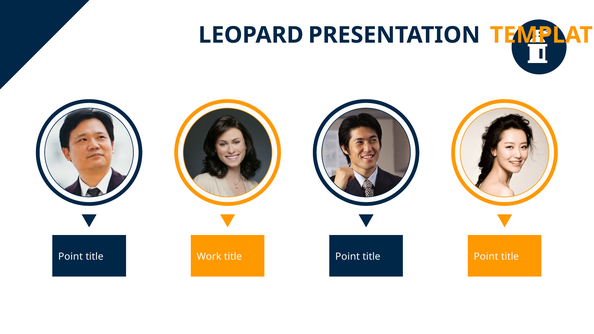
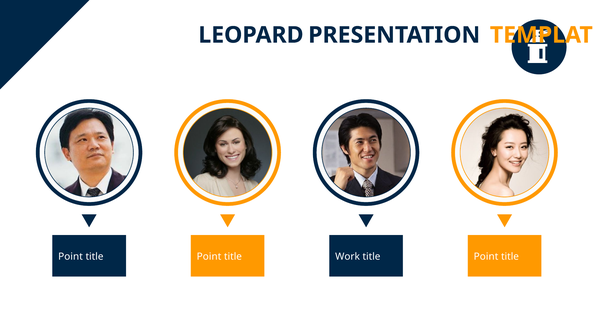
Work at (209, 257): Work -> Point
Point at (348, 257): Point -> Work
